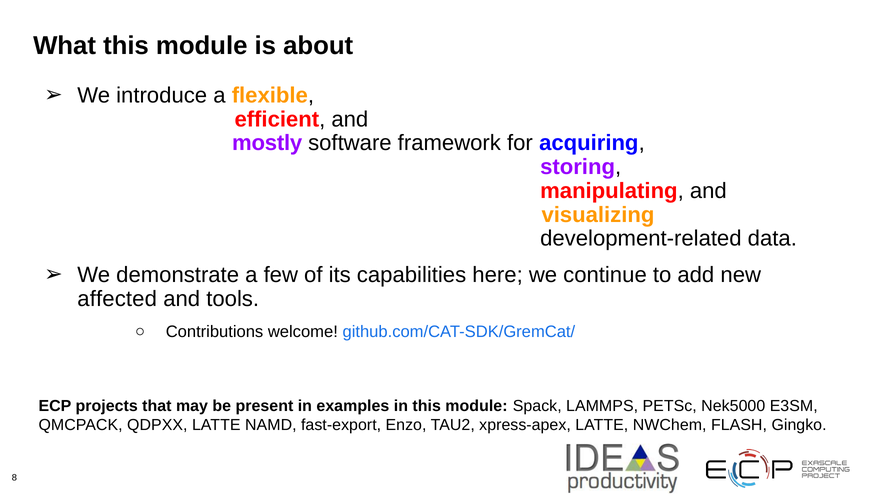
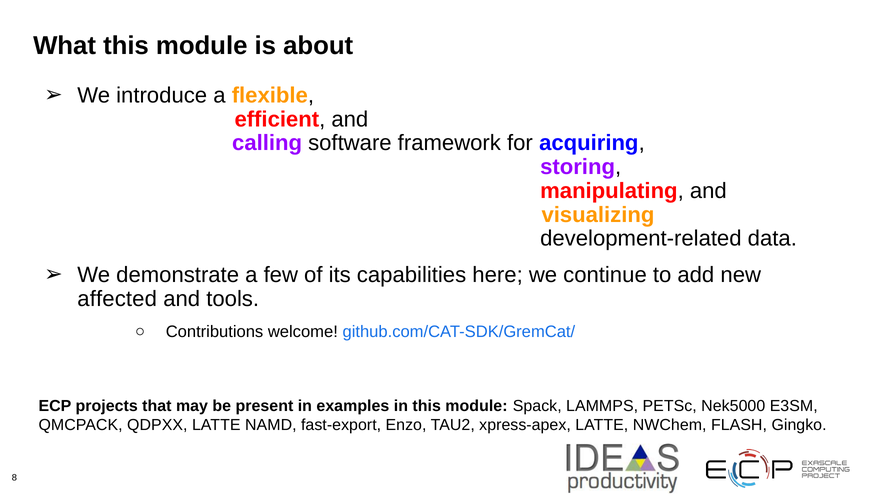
mostly: mostly -> calling
